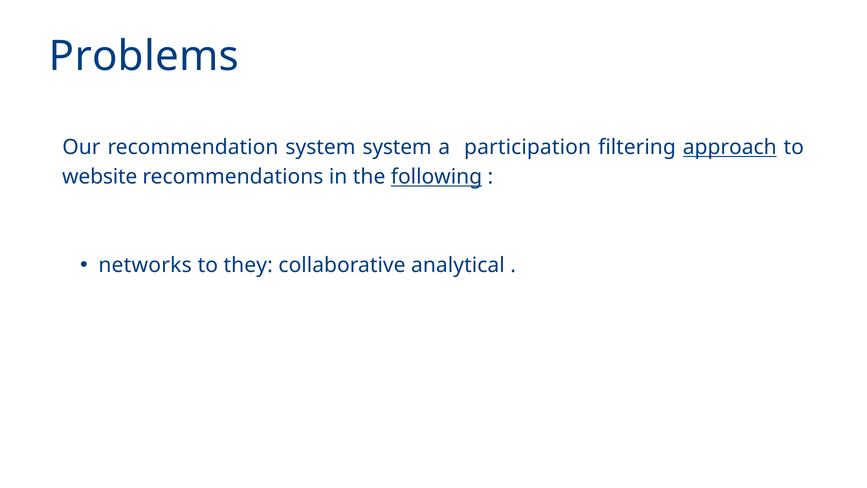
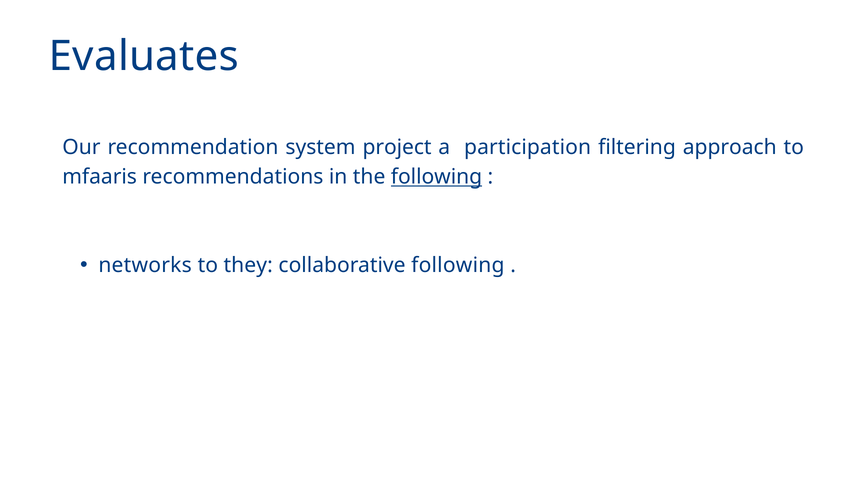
Problems: Problems -> Evaluates
system system: system -> project
approach underline: present -> none
website: website -> mfaaris
collaborative analytical: analytical -> following
